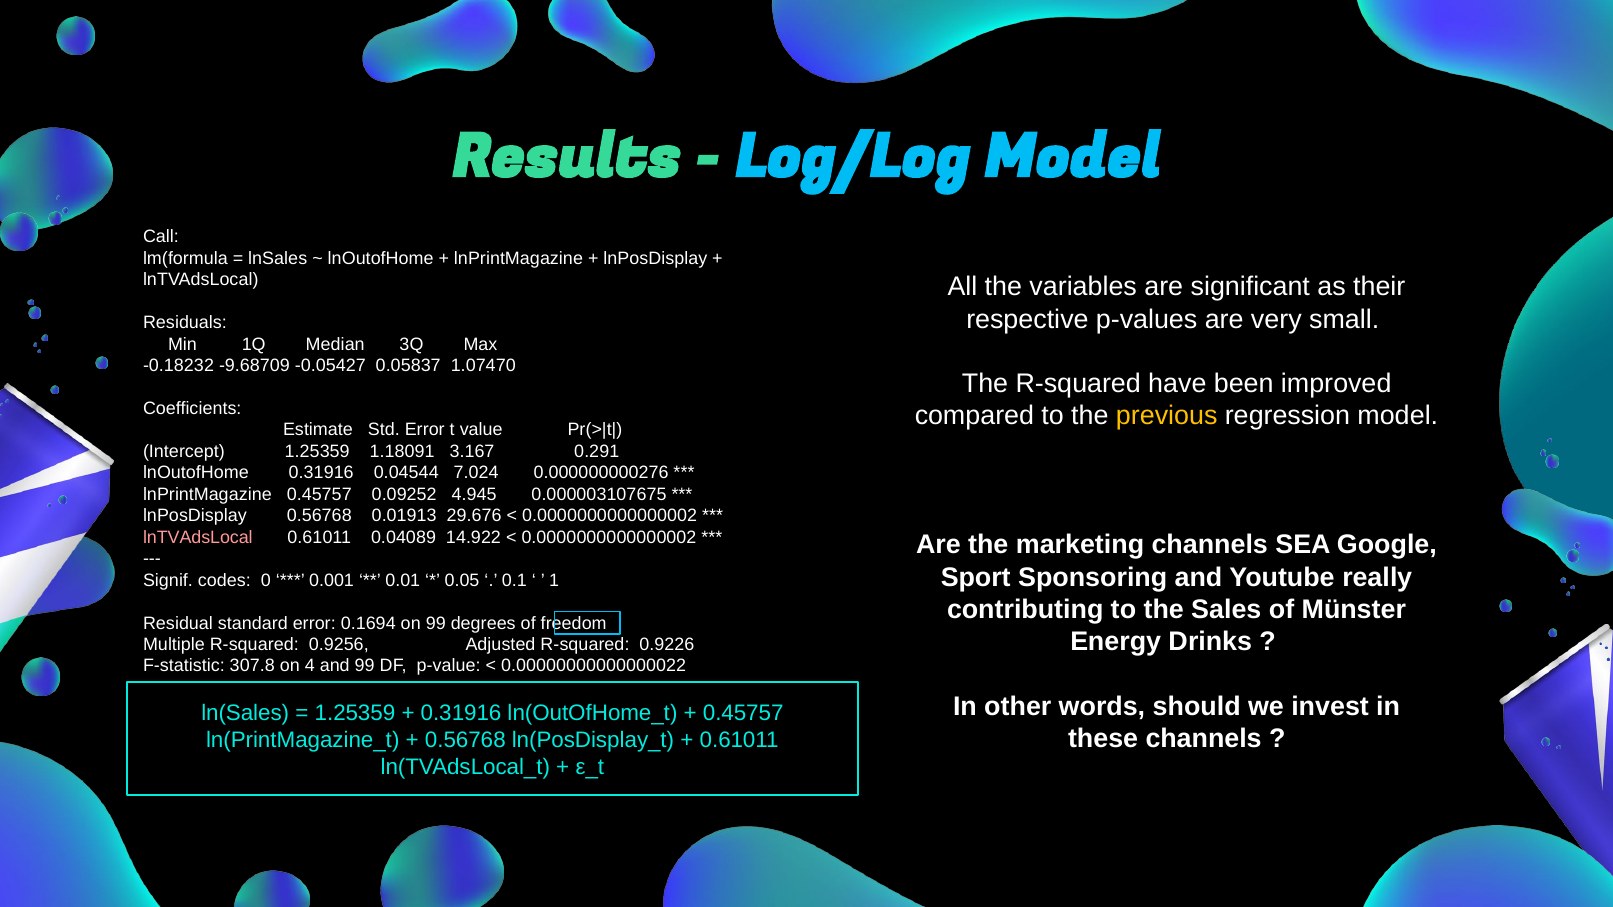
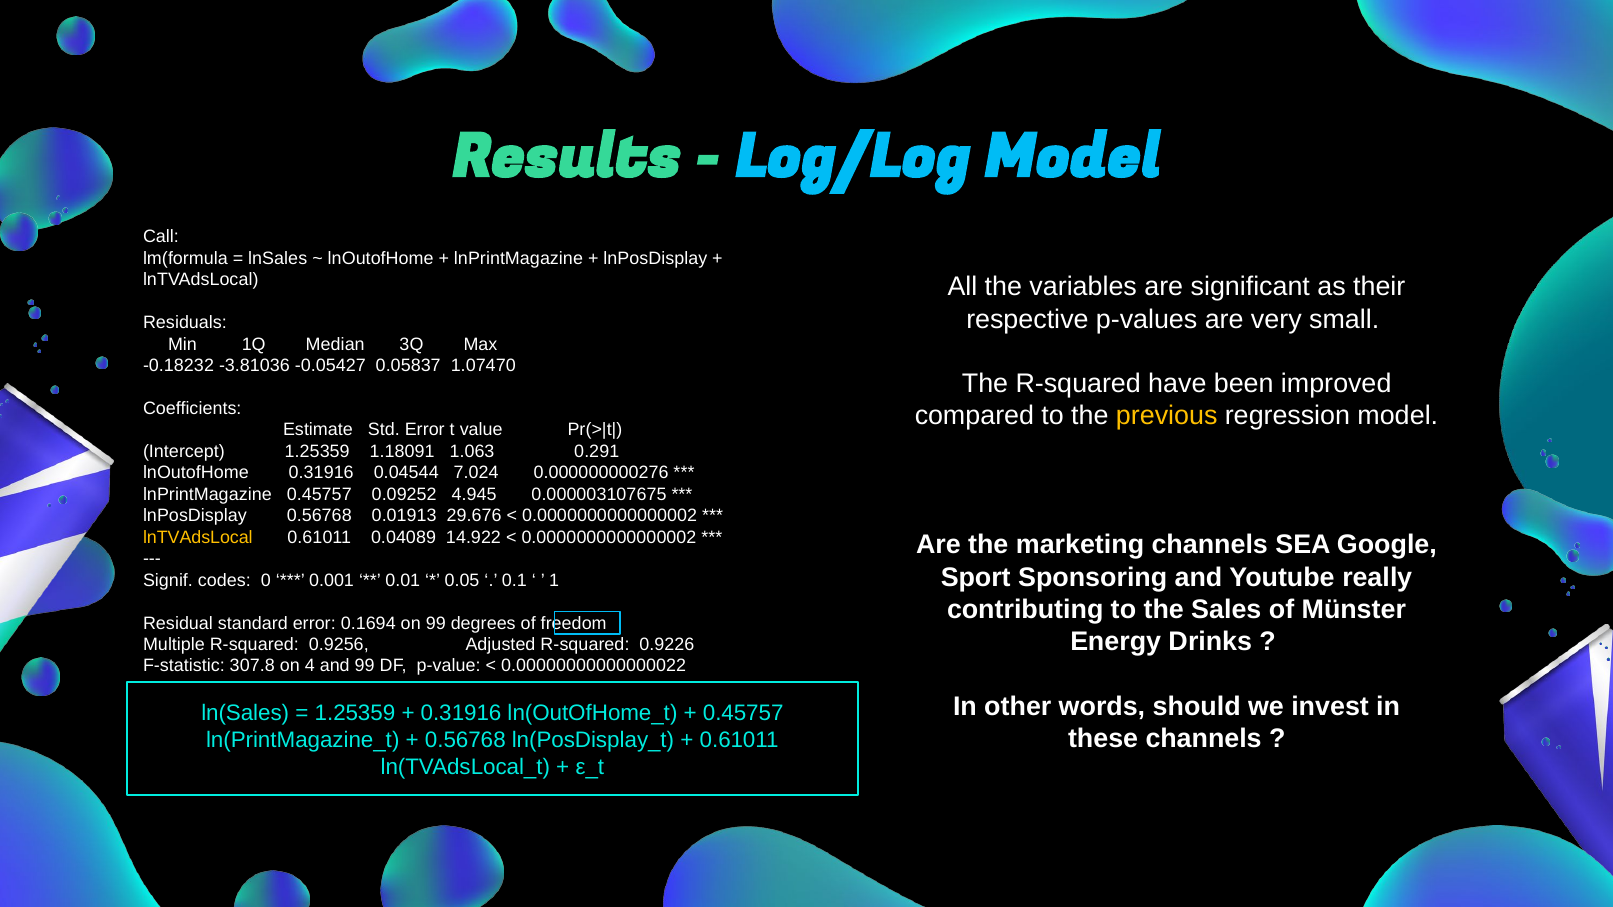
-9.68709: -9.68709 -> -3.81036
3.167: 3.167 -> 1.063
lnTVAdsLocal at (198, 538) colour: pink -> yellow
